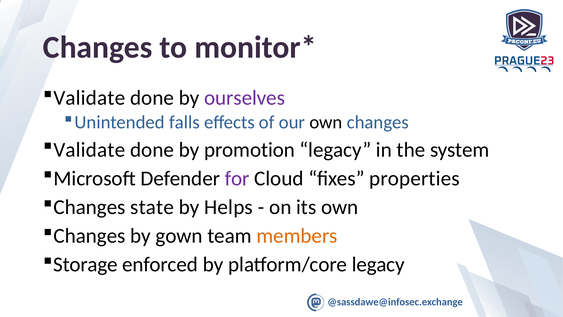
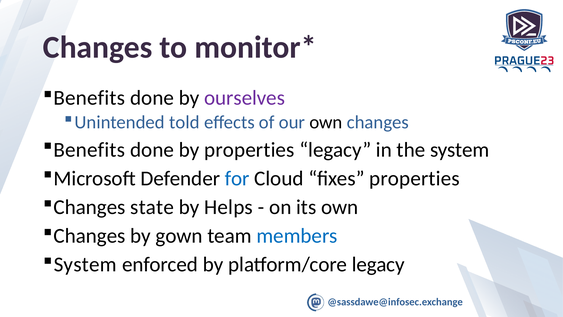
Validate at (89, 98): Validate -> Benefits
falls: falls -> told
Validate at (89, 150): Validate -> Benefits
by promotion: promotion -> properties
for colour: purple -> blue
members colour: orange -> blue
Storage at (85, 264): Storage -> System
